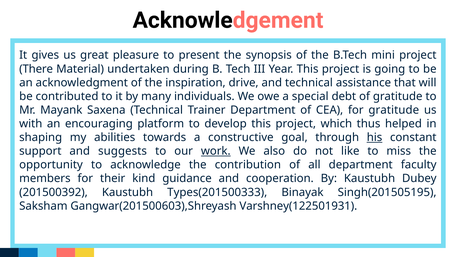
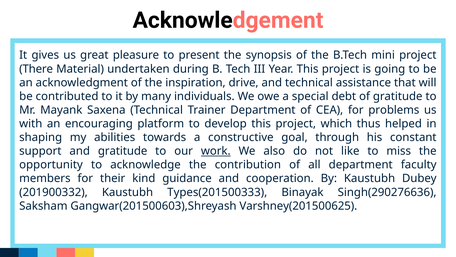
for gratitude: gratitude -> problems
his underline: present -> none
and suggests: suggests -> gratitude
201500392: 201500392 -> 201900332
Singh(201505195: Singh(201505195 -> Singh(290276636
Varshney(122501931: Varshney(122501931 -> Varshney(201500625
